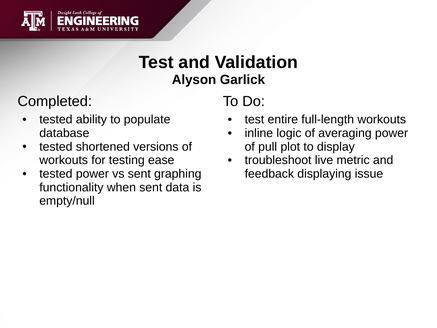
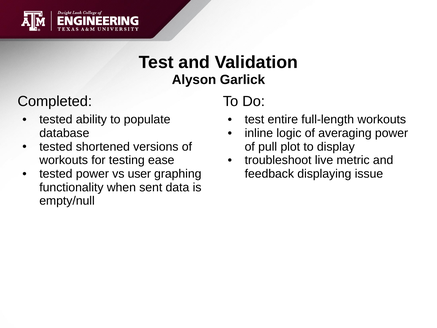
vs sent: sent -> user
